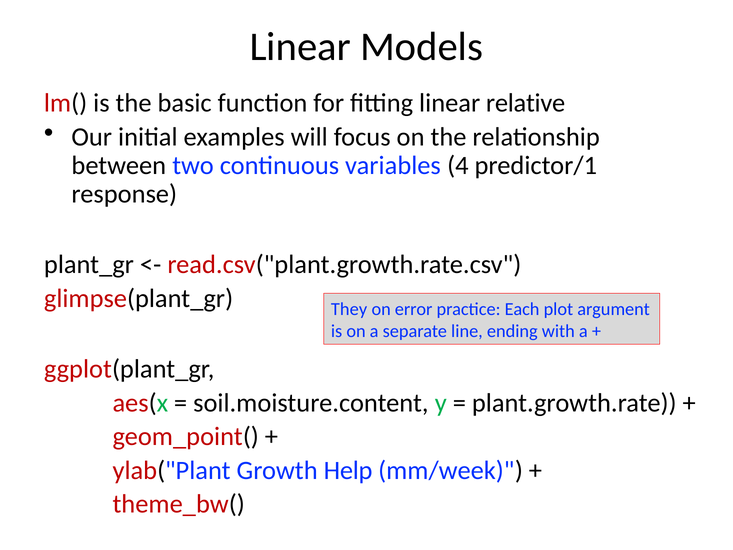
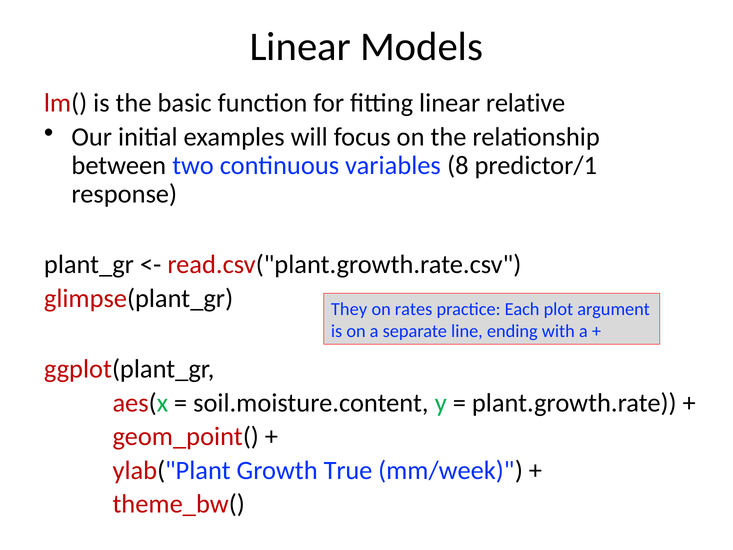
4: 4 -> 8
error: error -> rates
Help: Help -> True
